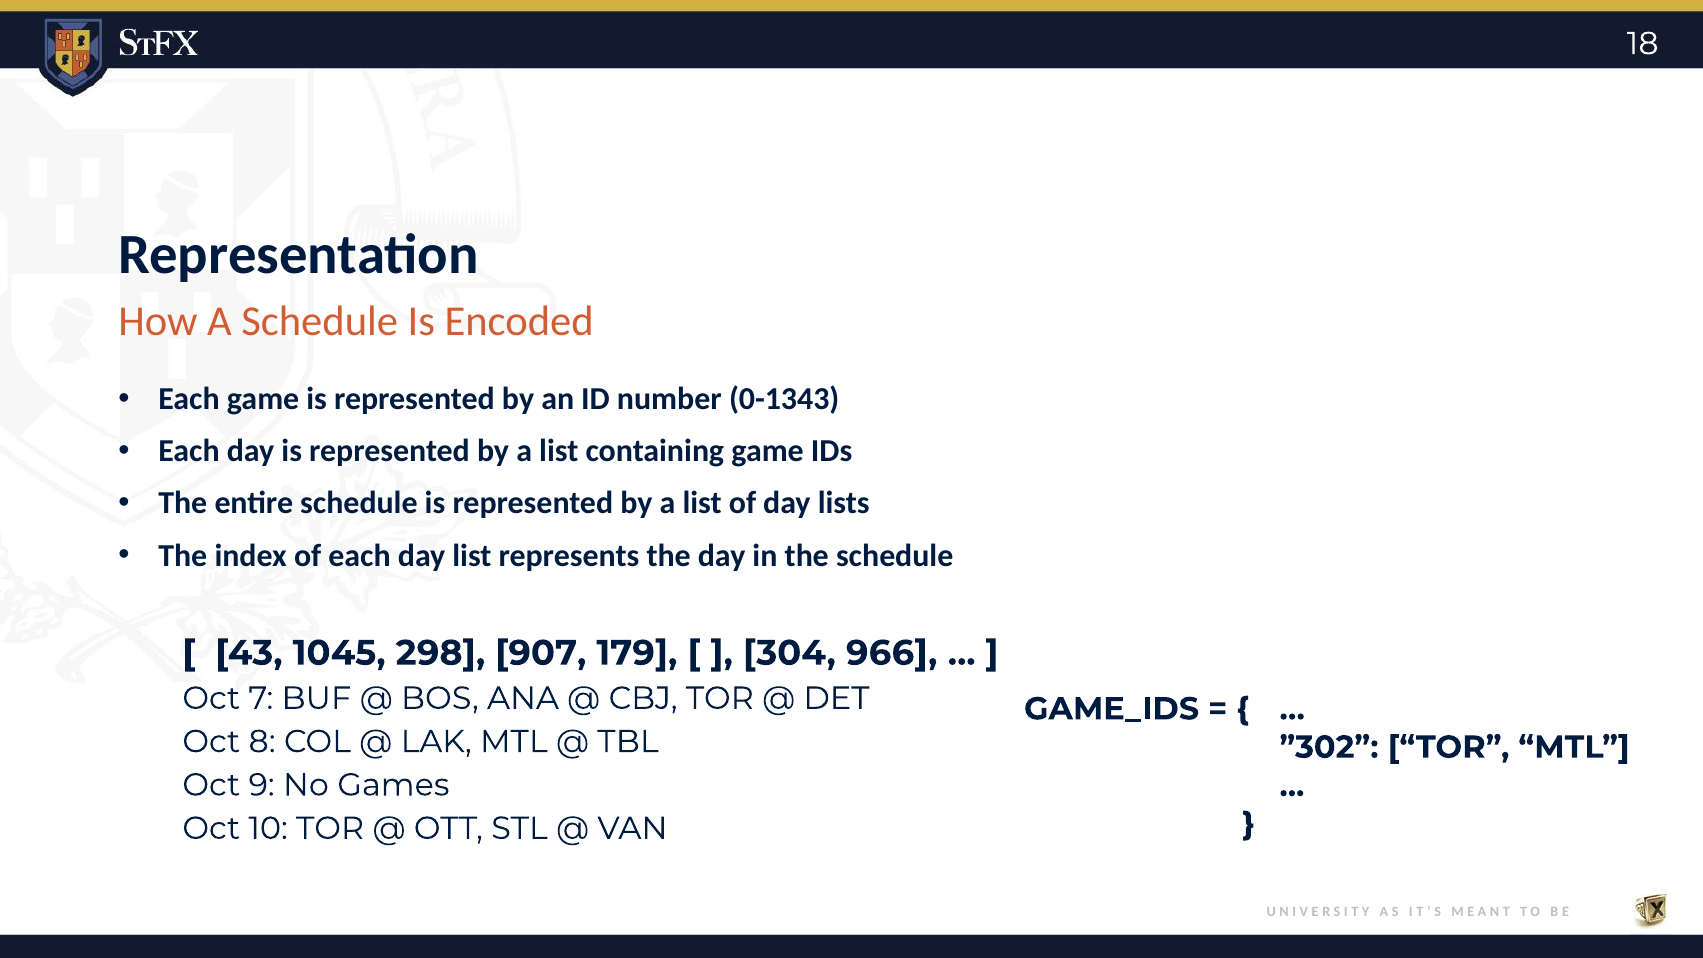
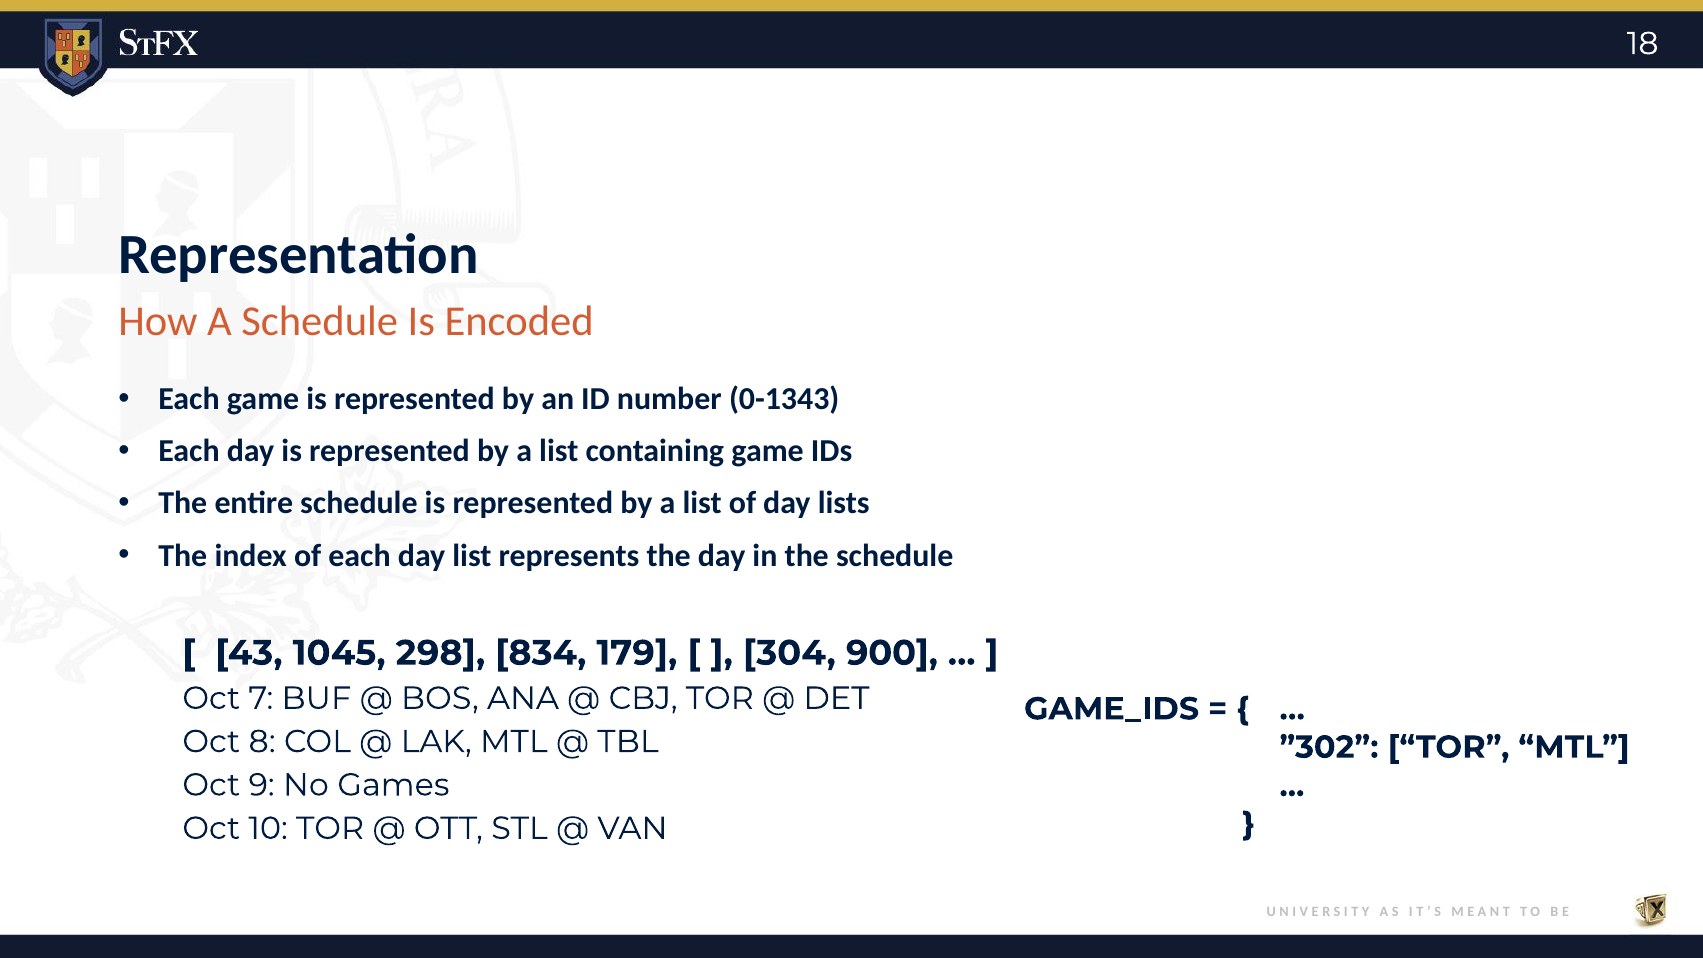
907: 907 -> 834
966: 966 -> 900
